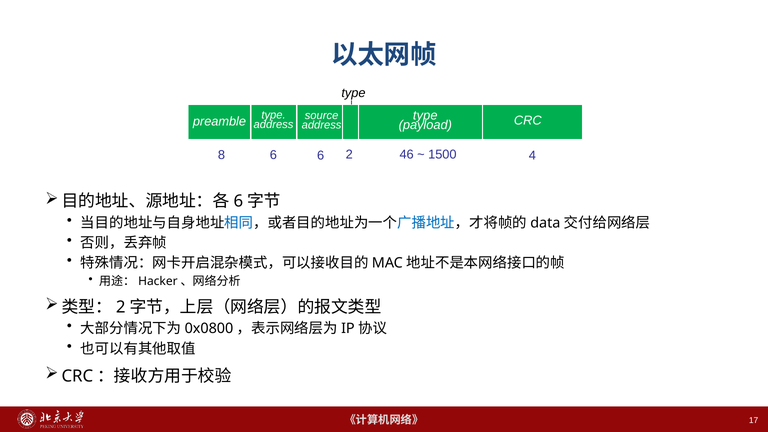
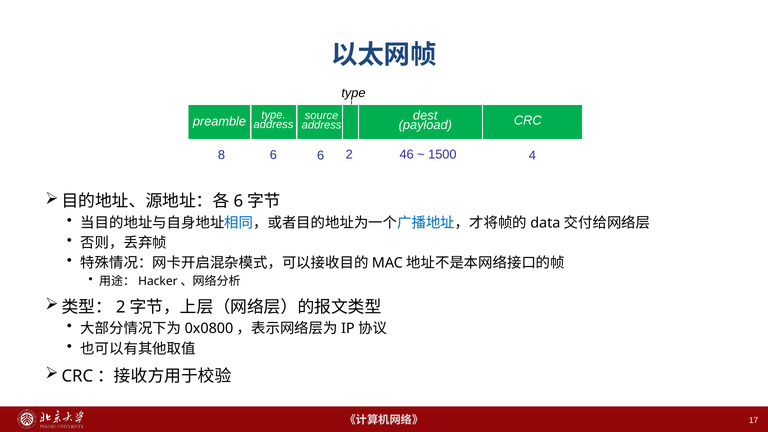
type at (425, 116): type -> dest
